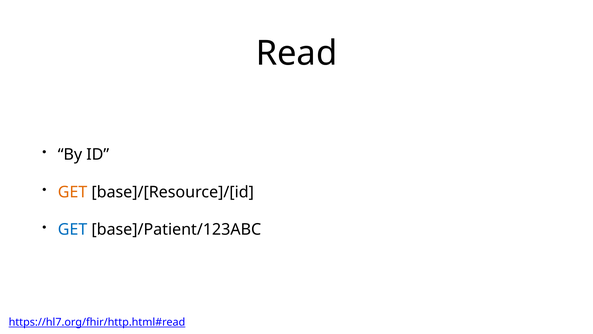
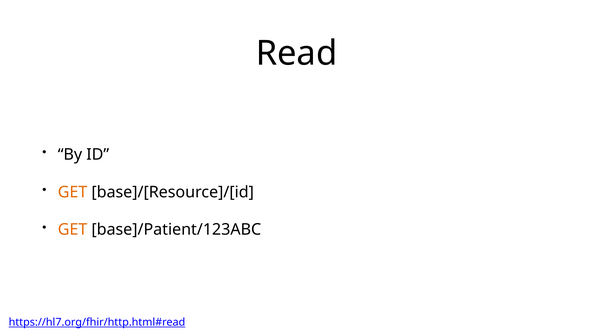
GET at (73, 229) colour: blue -> orange
